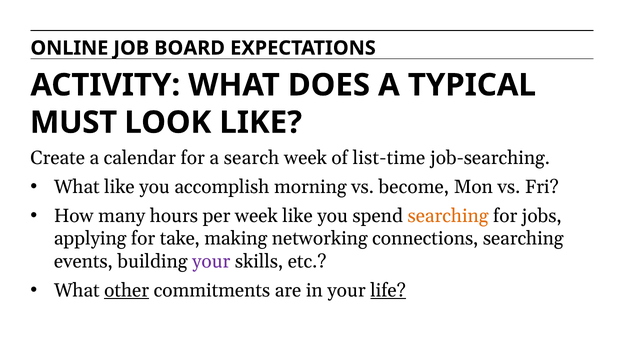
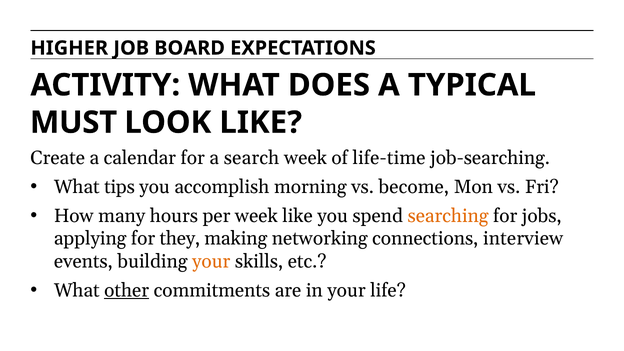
ONLINE: ONLINE -> HIGHER
list-time: list-time -> life-time
What like: like -> tips
take: take -> they
connections searching: searching -> interview
your at (211, 262) colour: purple -> orange
life underline: present -> none
